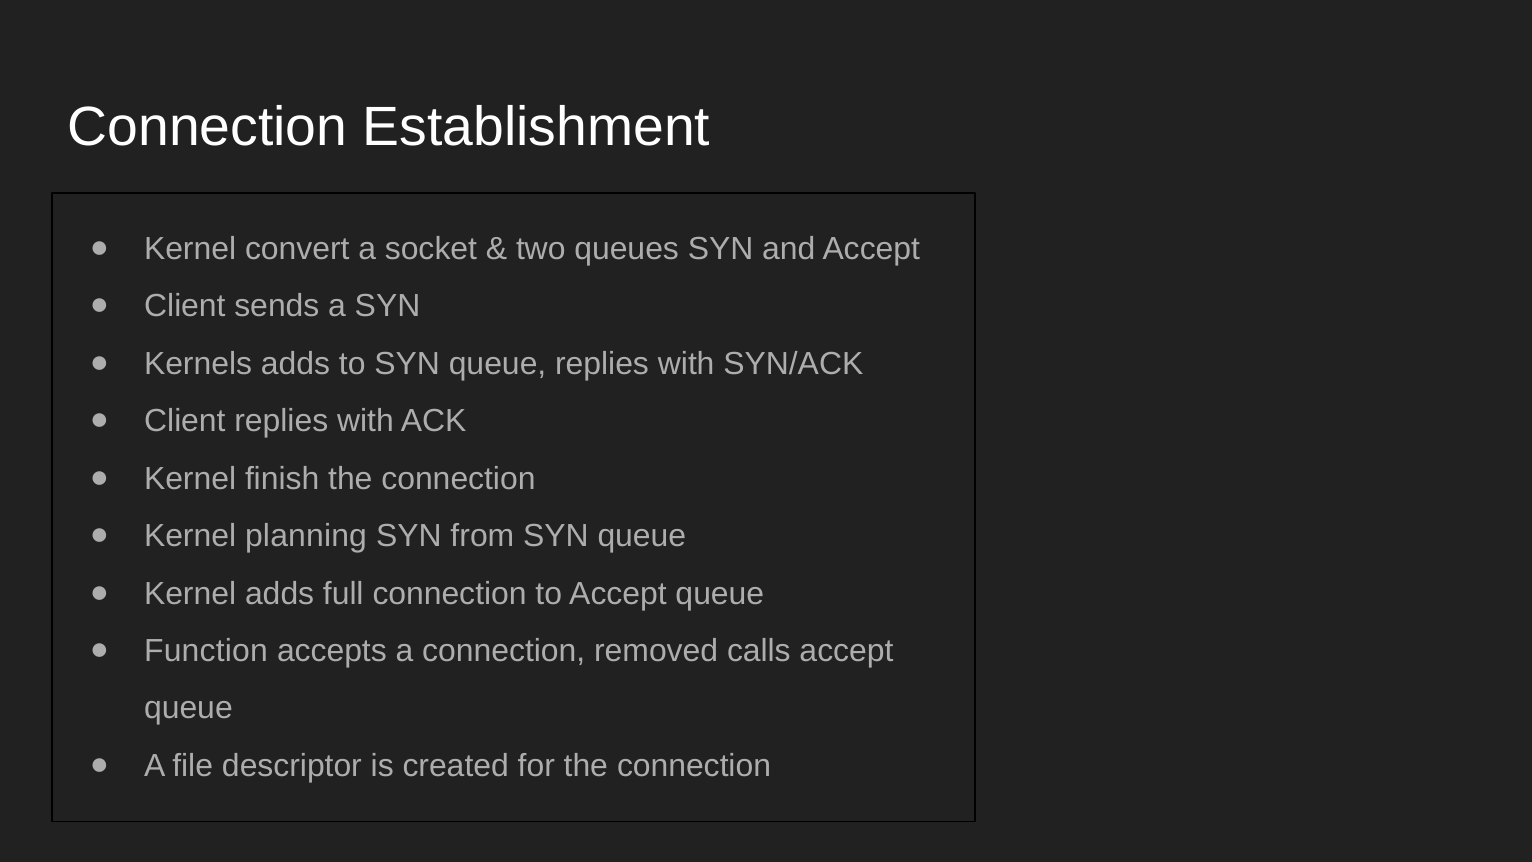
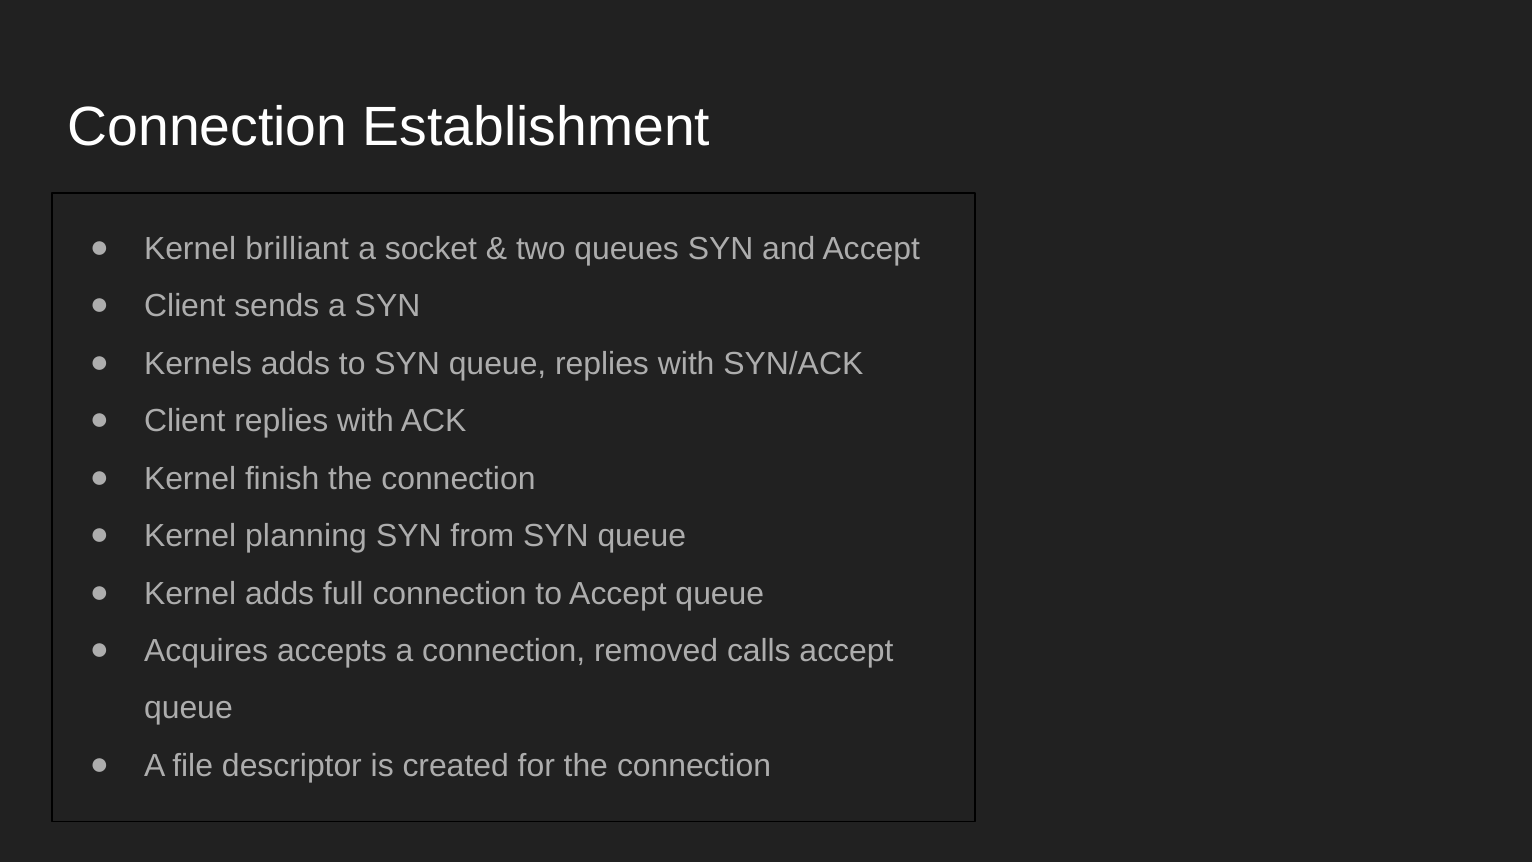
convert: convert -> brilliant
Function: Function -> Acquires
